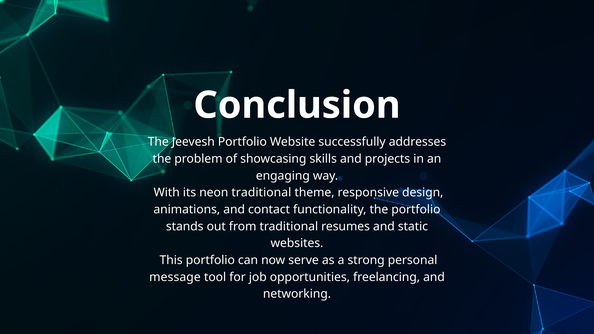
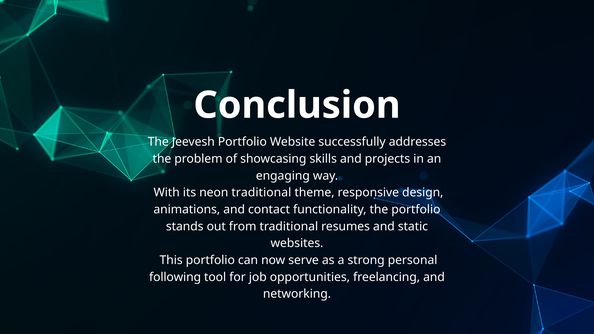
message: message -> following
